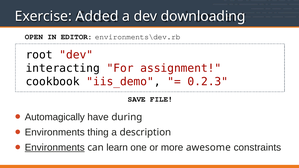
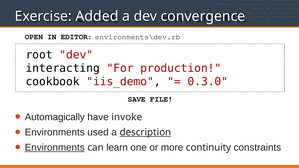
downloading: downloading -> convergence
assignment: assignment -> production
0.2.3: 0.2.3 -> 0.3.0
during: during -> invoke
thing: thing -> used
description underline: none -> present
awesome: awesome -> continuity
